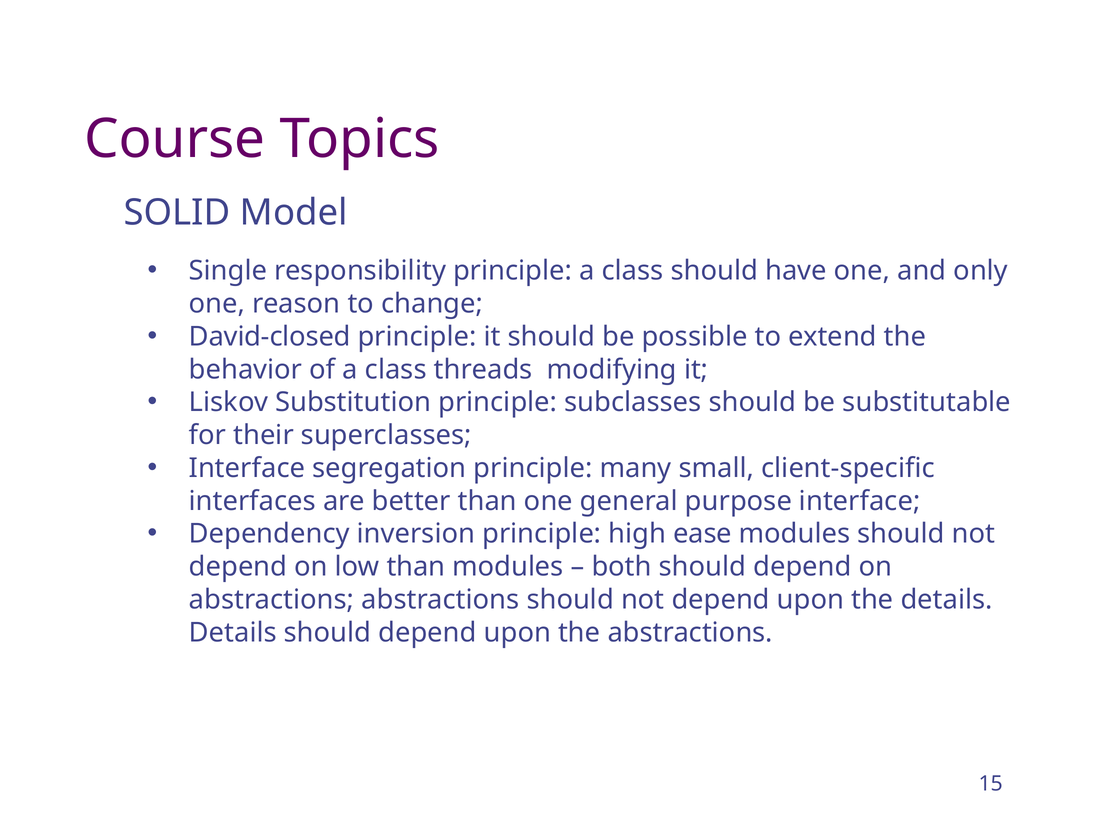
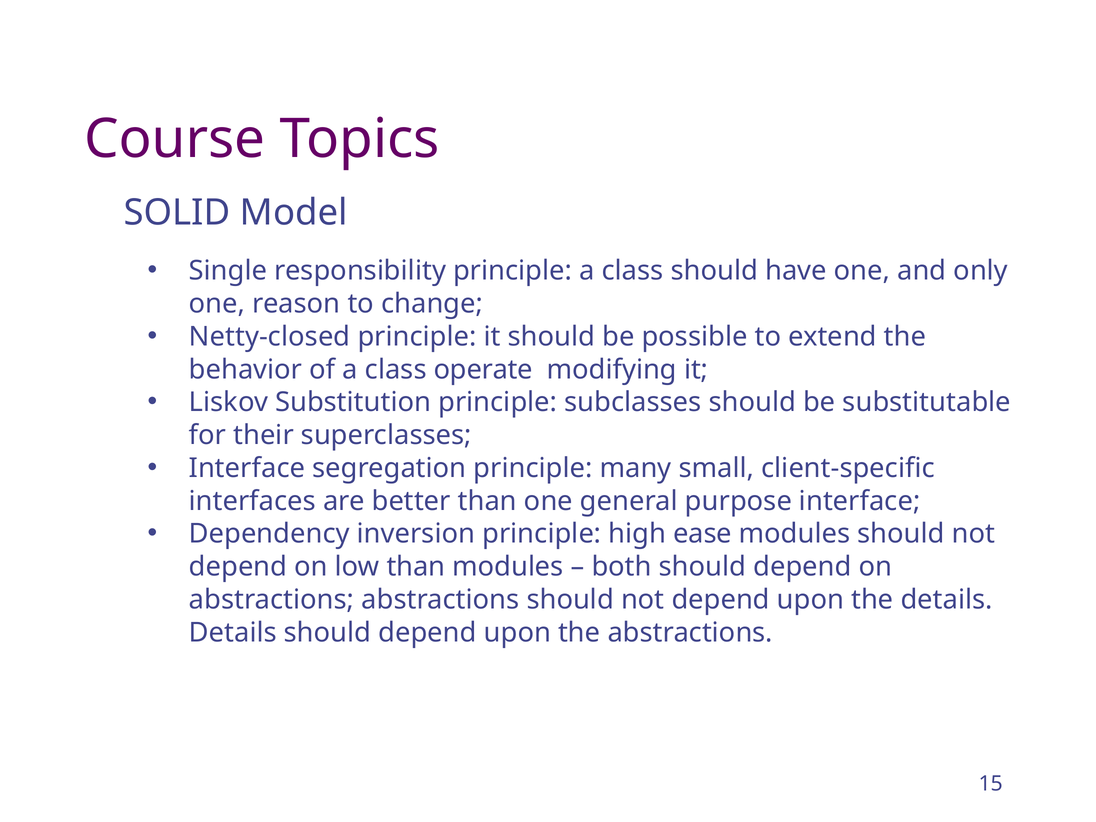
David-closed: David-closed -> Netty-closed
threads: threads -> operate
